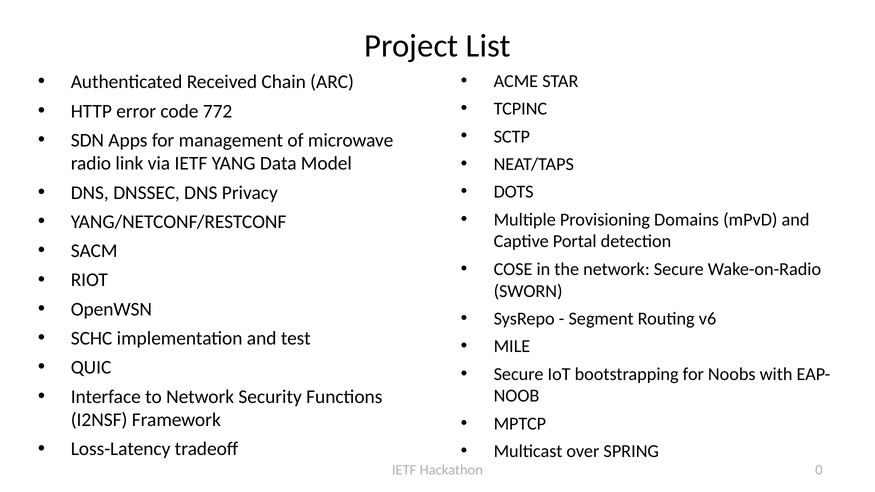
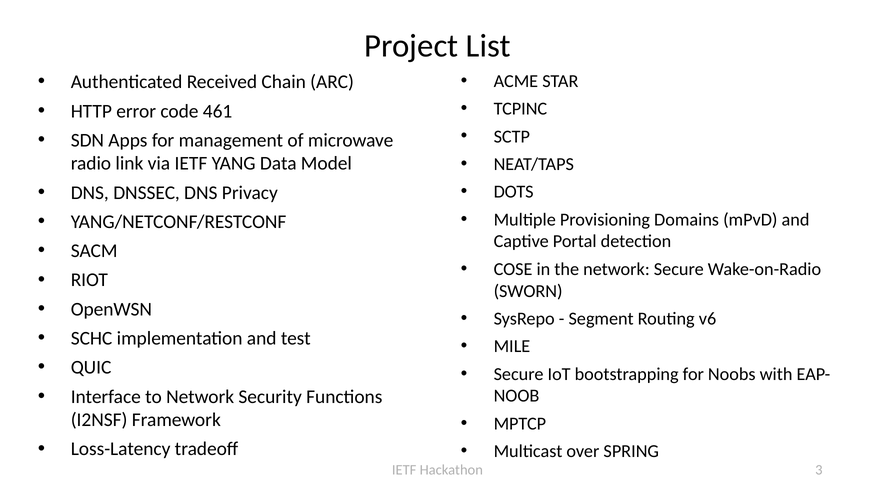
772: 772 -> 461
0: 0 -> 3
